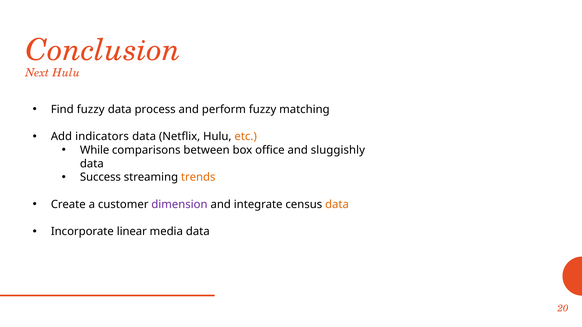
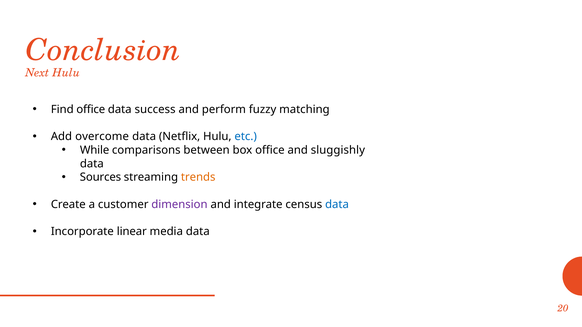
Find fuzzy: fuzzy -> office
process: process -> success
indicators: indicators -> overcome
etc colour: orange -> blue
Success: Success -> Sources
data at (337, 205) colour: orange -> blue
